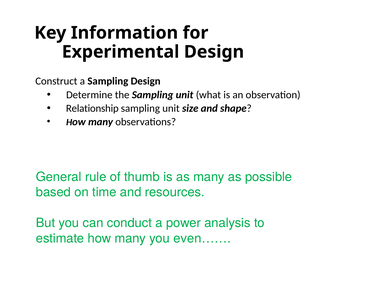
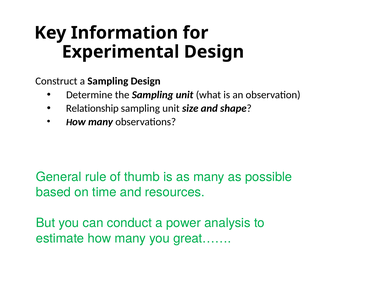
even……: even…… -> great……
